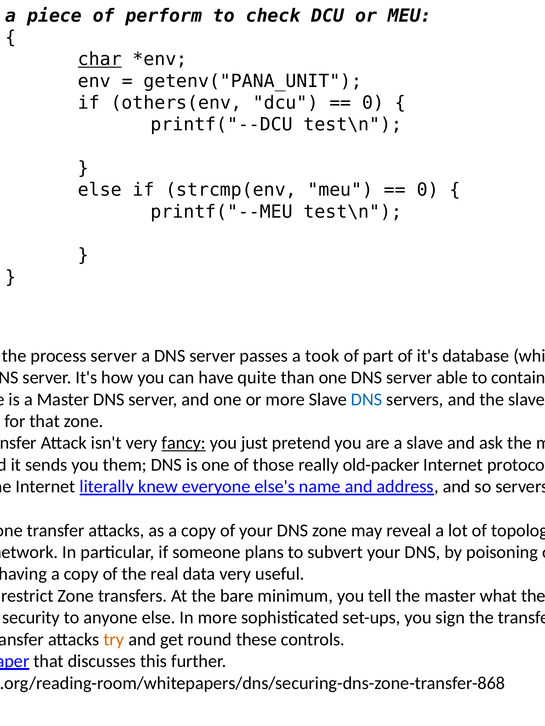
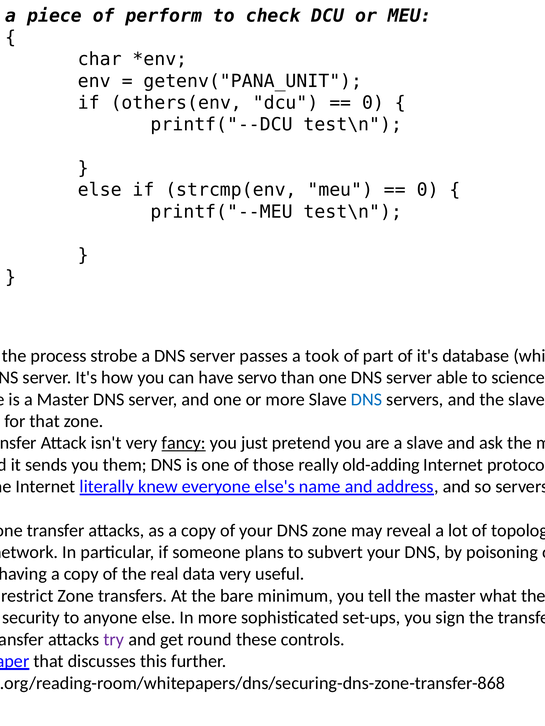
char underline: present -> none
process server: server -> strobe
quite: quite -> servo
contain: contain -> science
old-packer: old-packer -> old-adding
try colour: orange -> purple
